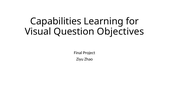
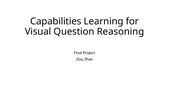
Objectives: Objectives -> Reasoning
